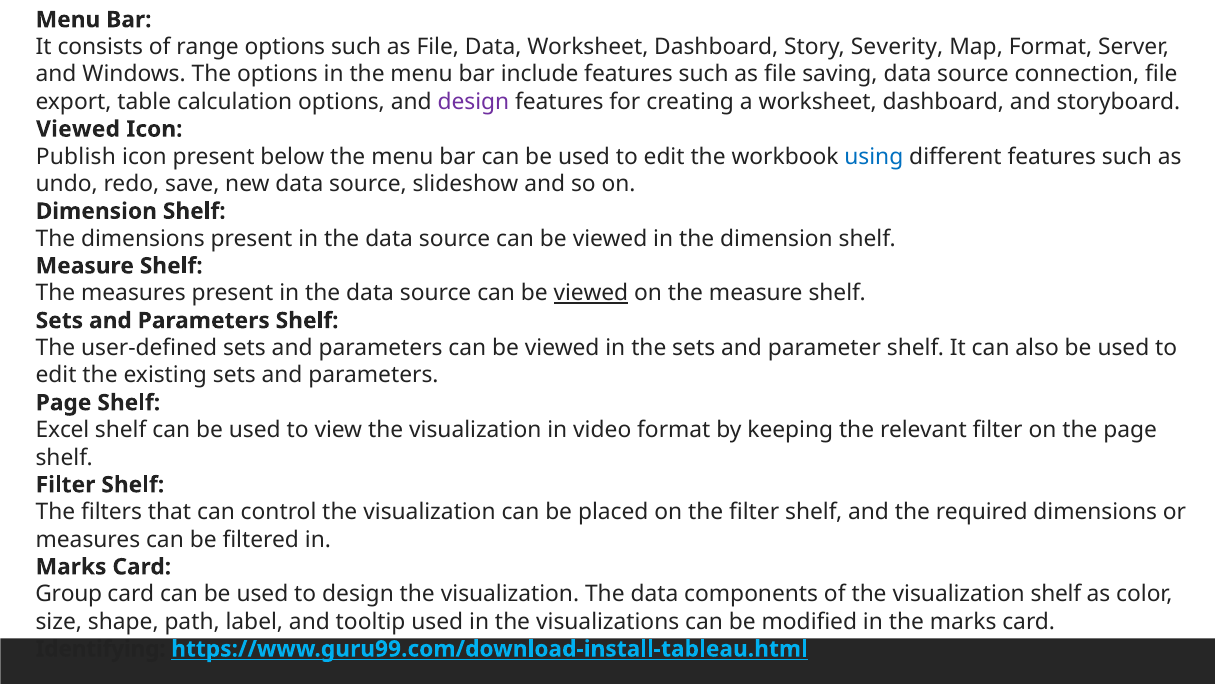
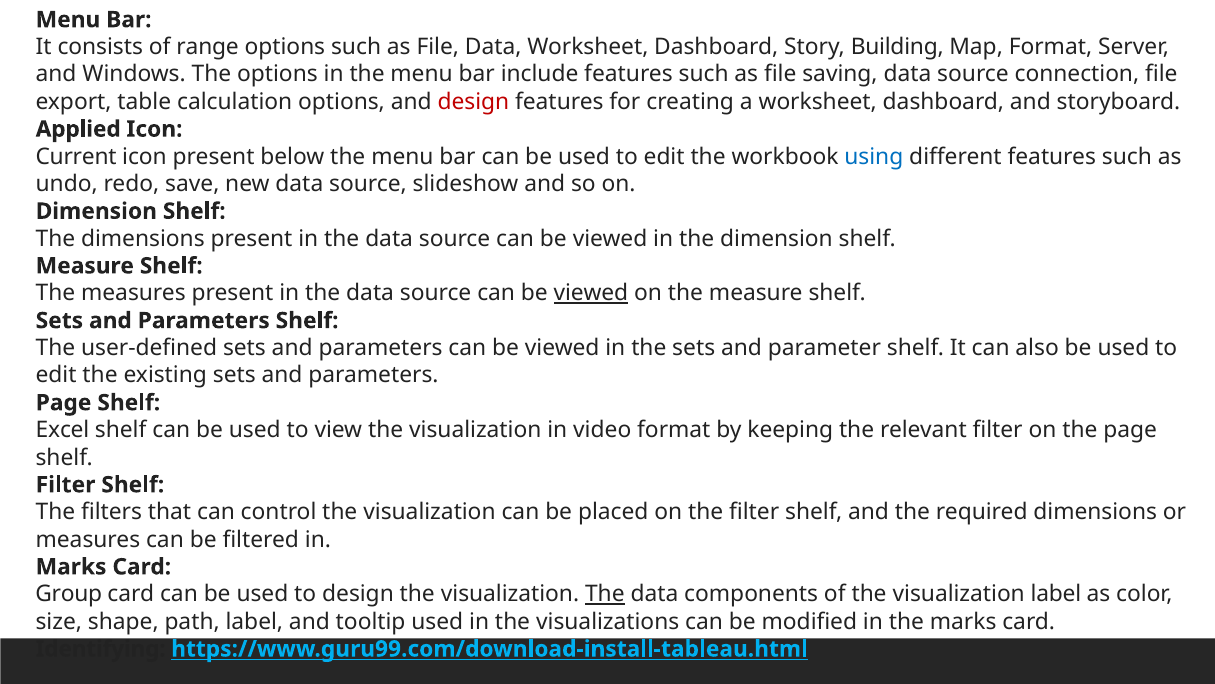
Severity: Severity -> Building
design at (473, 102) colour: purple -> red
Viewed at (78, 129): Viewed -> Applied
Publish: Publish -> Current
The at (605, 594) underline: none -> present
visualization shelf: shelf -> label
